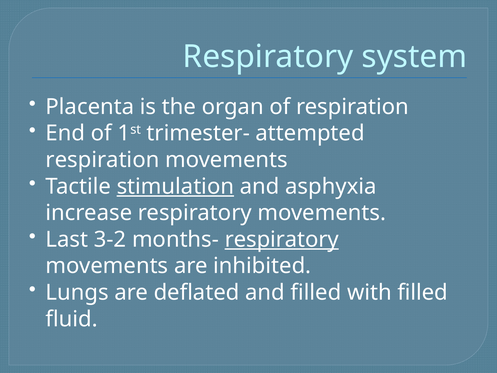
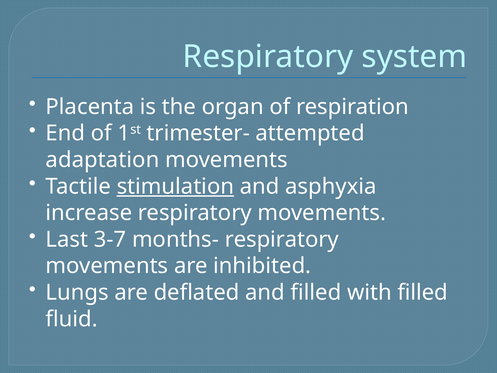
respiration at (103, 160): respiration -> adaptation
3-2: 3-2 -> 3-7
respiratory at (282, 239) underline: present -> none
